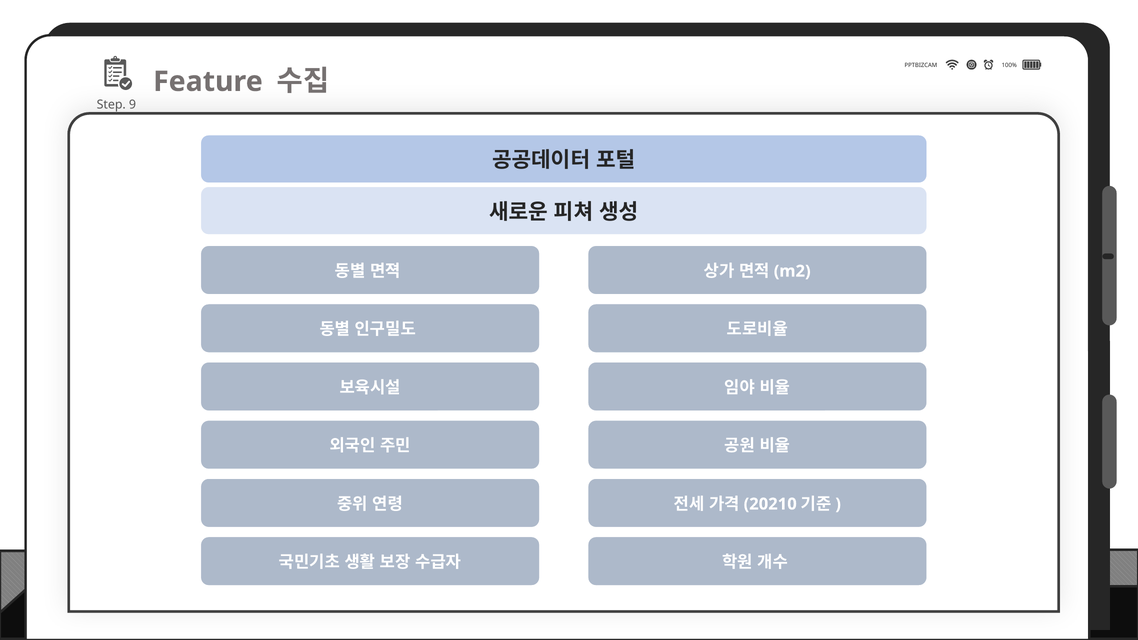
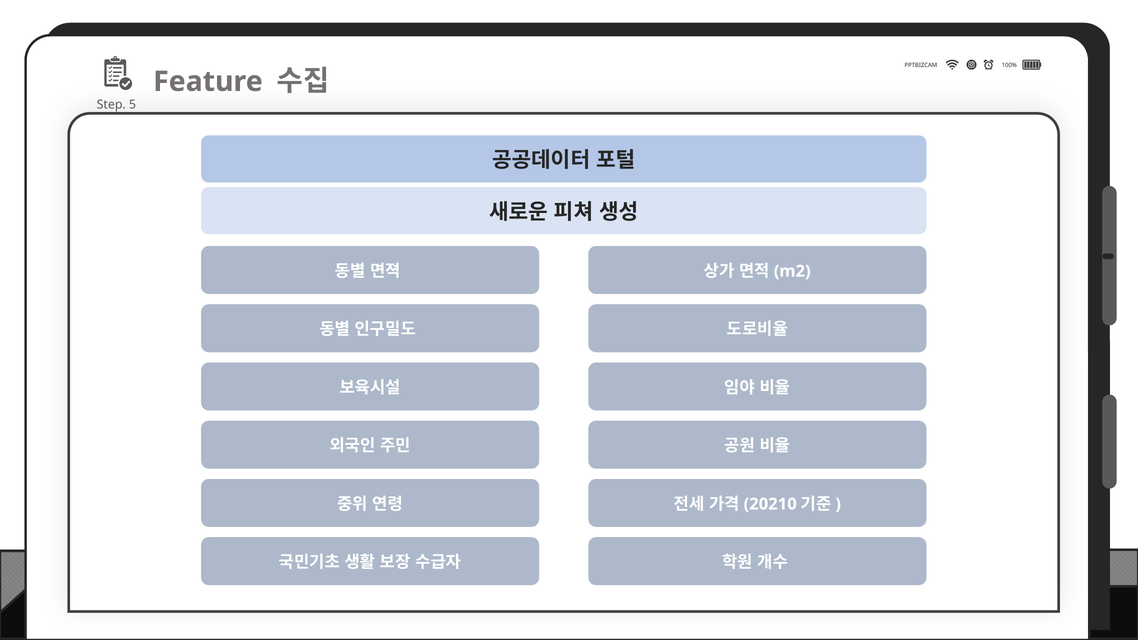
9: 9 -> 5
